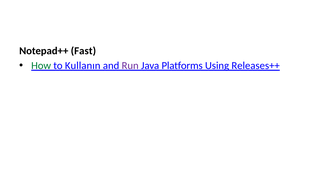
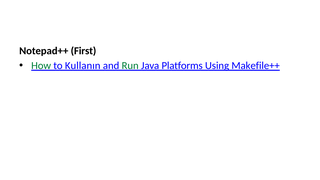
Fast: Fast -> First
Run colour: purple -> green
Releases++: Releases++ -> Makefile++
